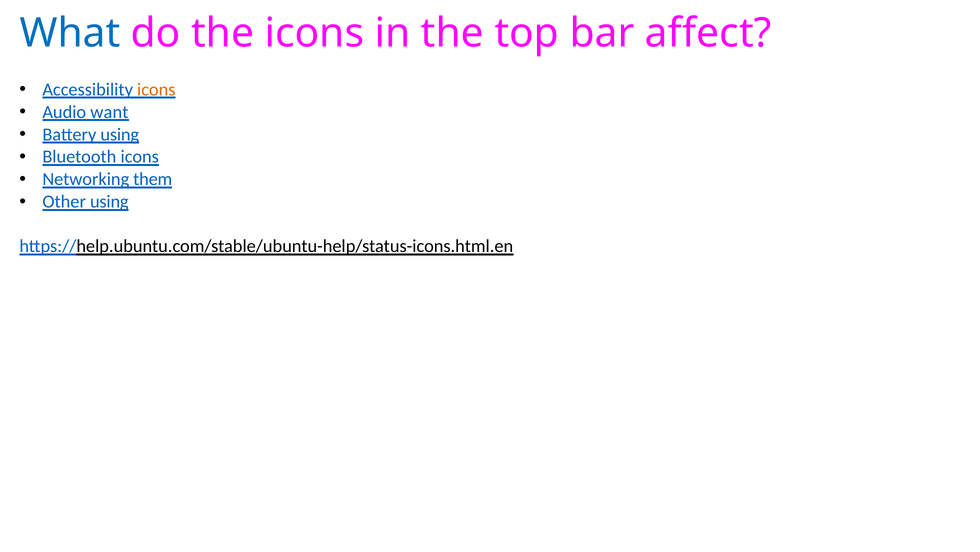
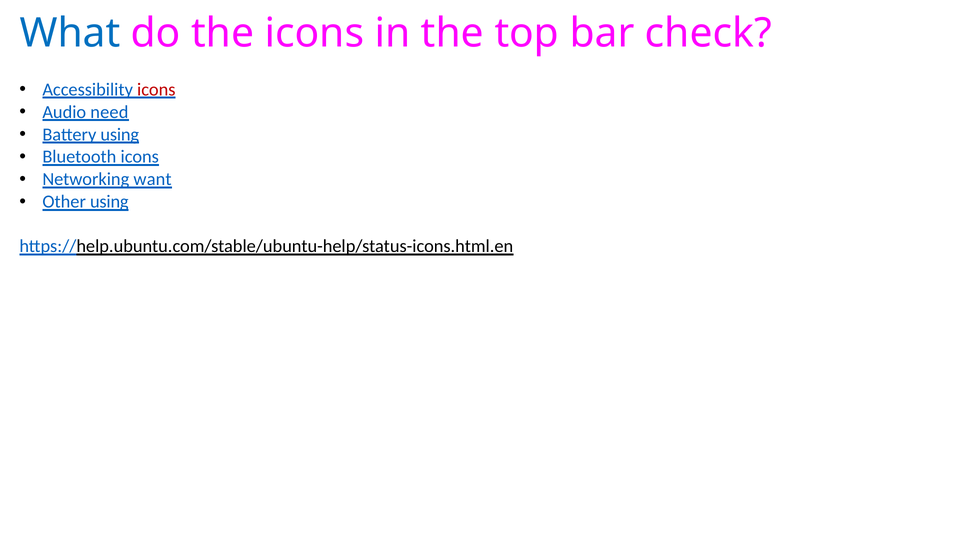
affect: affect -> check
icons at (156, 89) colour: orange -> red
want: want -> need
them: them -> want
